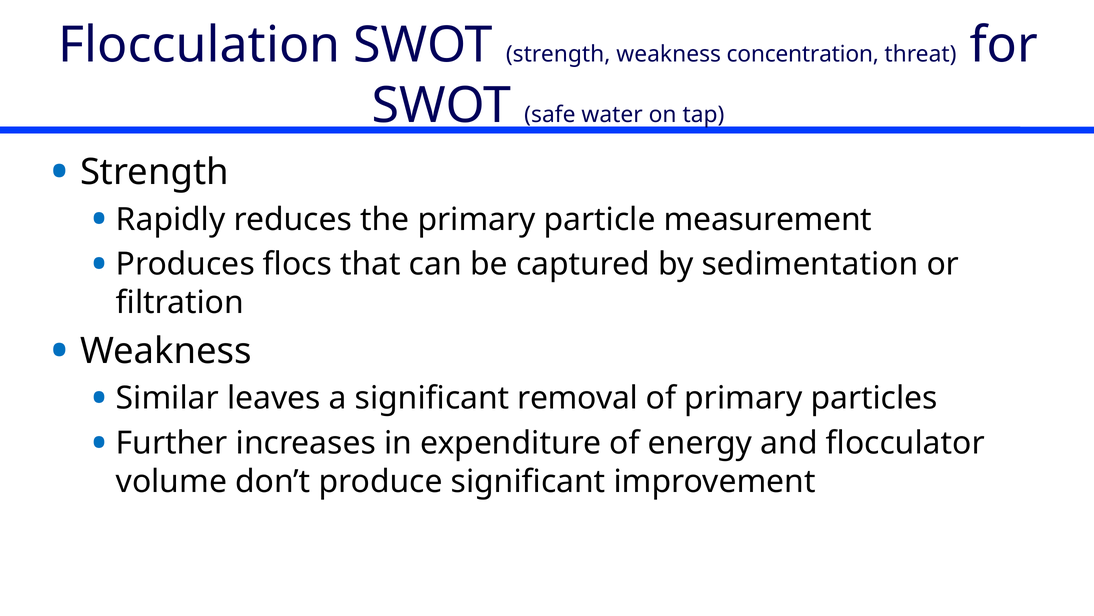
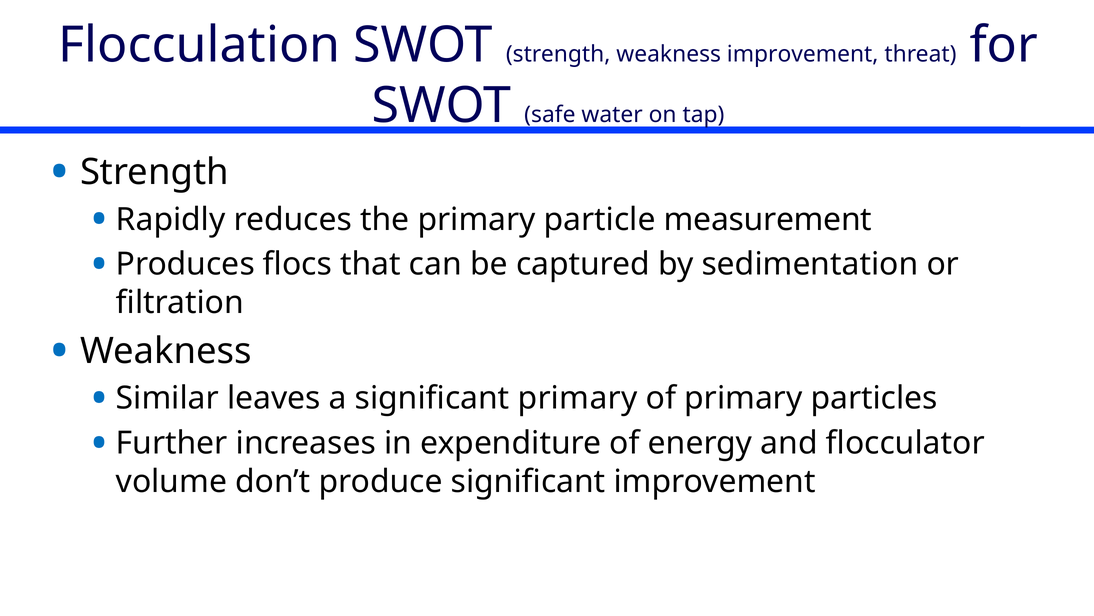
weakness concentration: concentration -> improvement
significant removal: removal -> primary
